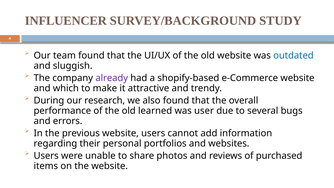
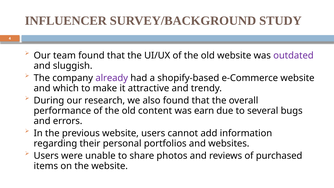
outdated colour: blue -> purple
learned: learned -> content
user: user -> earn
